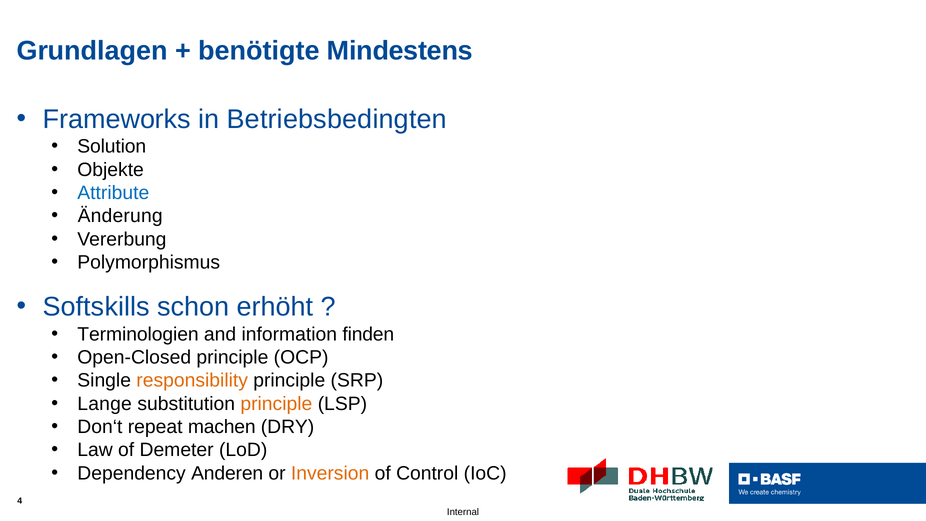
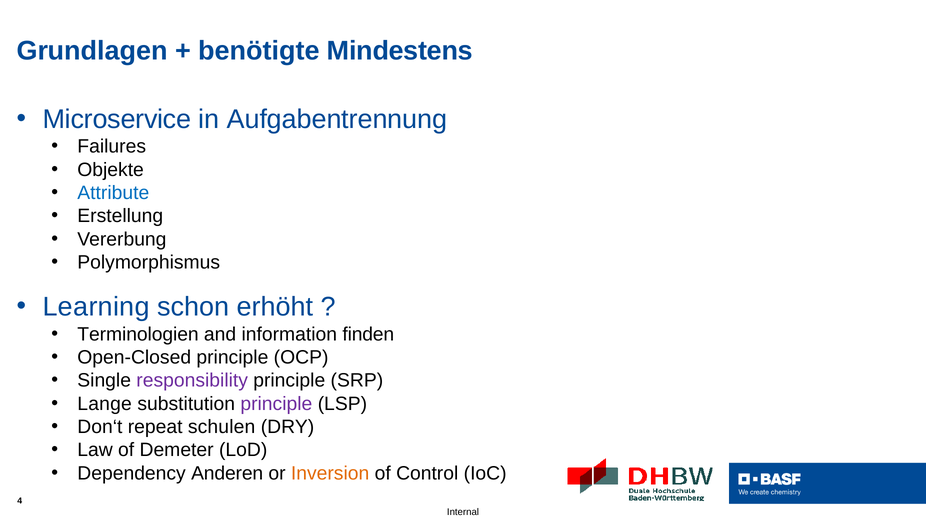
Frameworks: Frameworks -> Microservice
Betriebsbedingten: Betriebsbedingten -> Aufgabentrennung
Solution: Solution -> Failures
Änderung: Änderung -> Erstellung
Softskills: Softskills -> Learning
responsibility colour: orange -> purple
principle at (276, 404) colour: orange -> purple
machen: machen -> schulen
